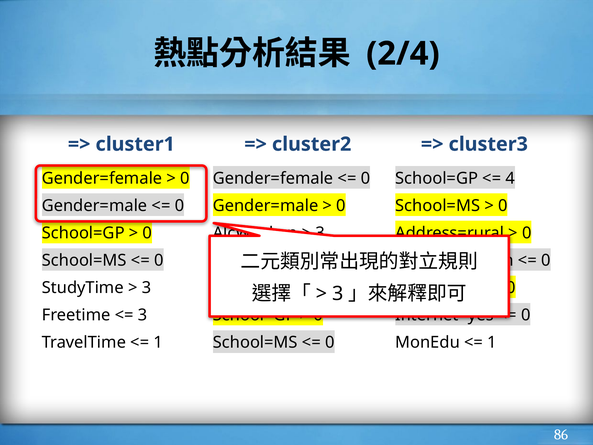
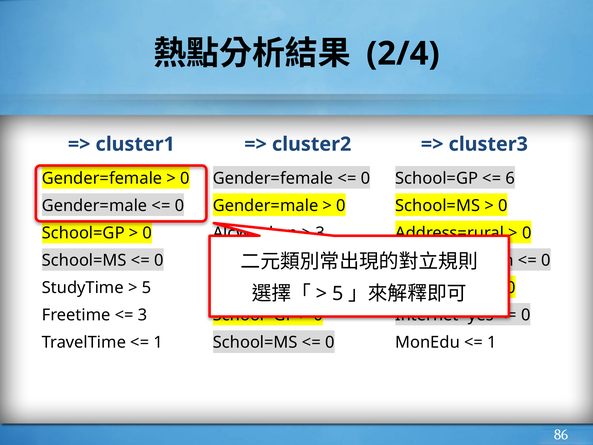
4: 4 -> 6
3 at (147, 288): 3 -> 5
3 at (338, 293): 3 -> 5
